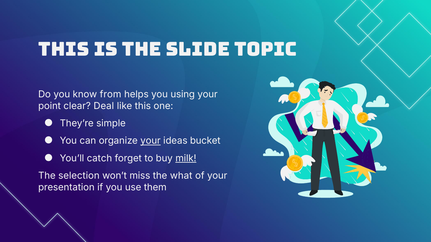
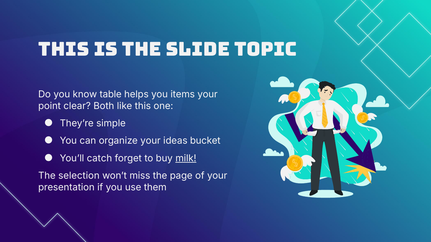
from: from -> table
using: using -> items
Deal: Deal -> Both
your at (151, 141) underline: present -> none
what: what -> page
